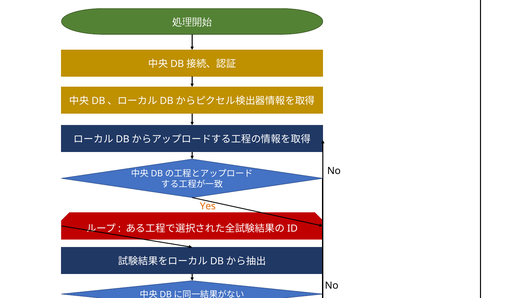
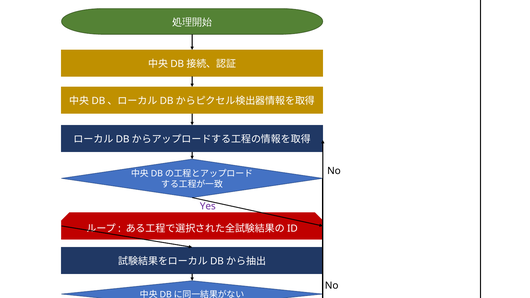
Yes colour: orange -> purple
